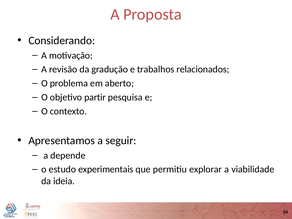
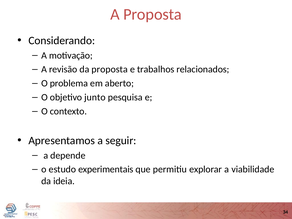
da gradução: gradução -> proposta
partir: partir -> junto
